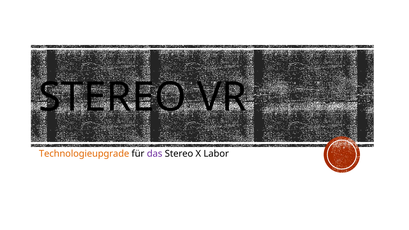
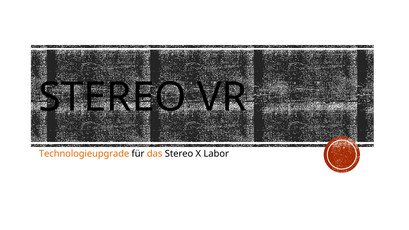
das colour: purple -> orange
